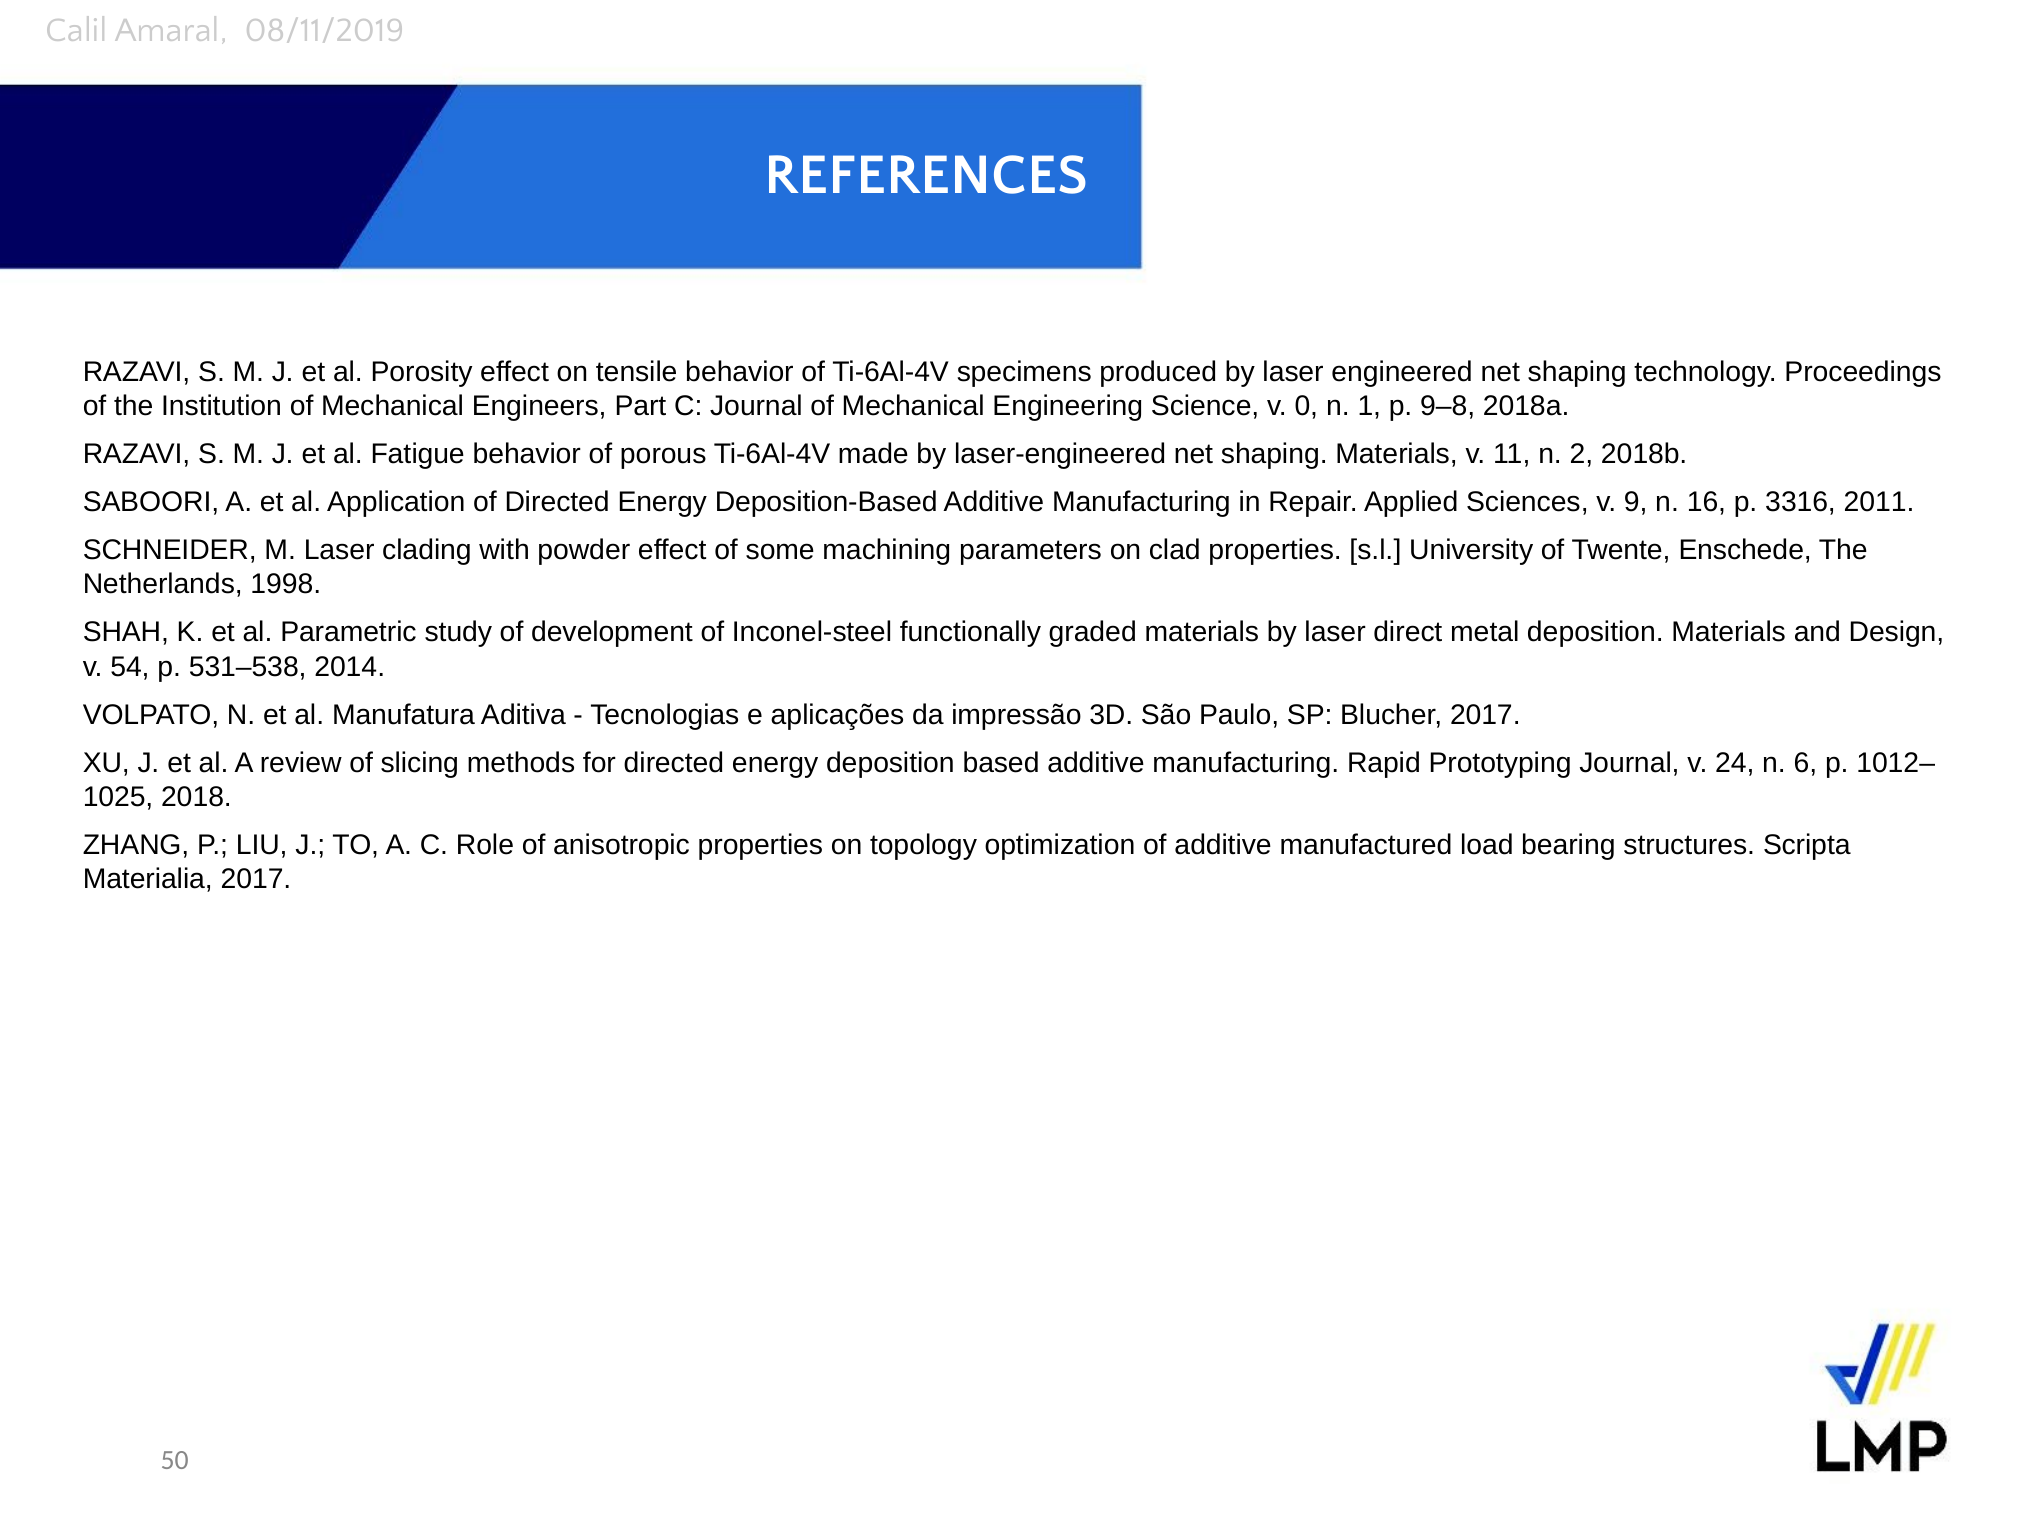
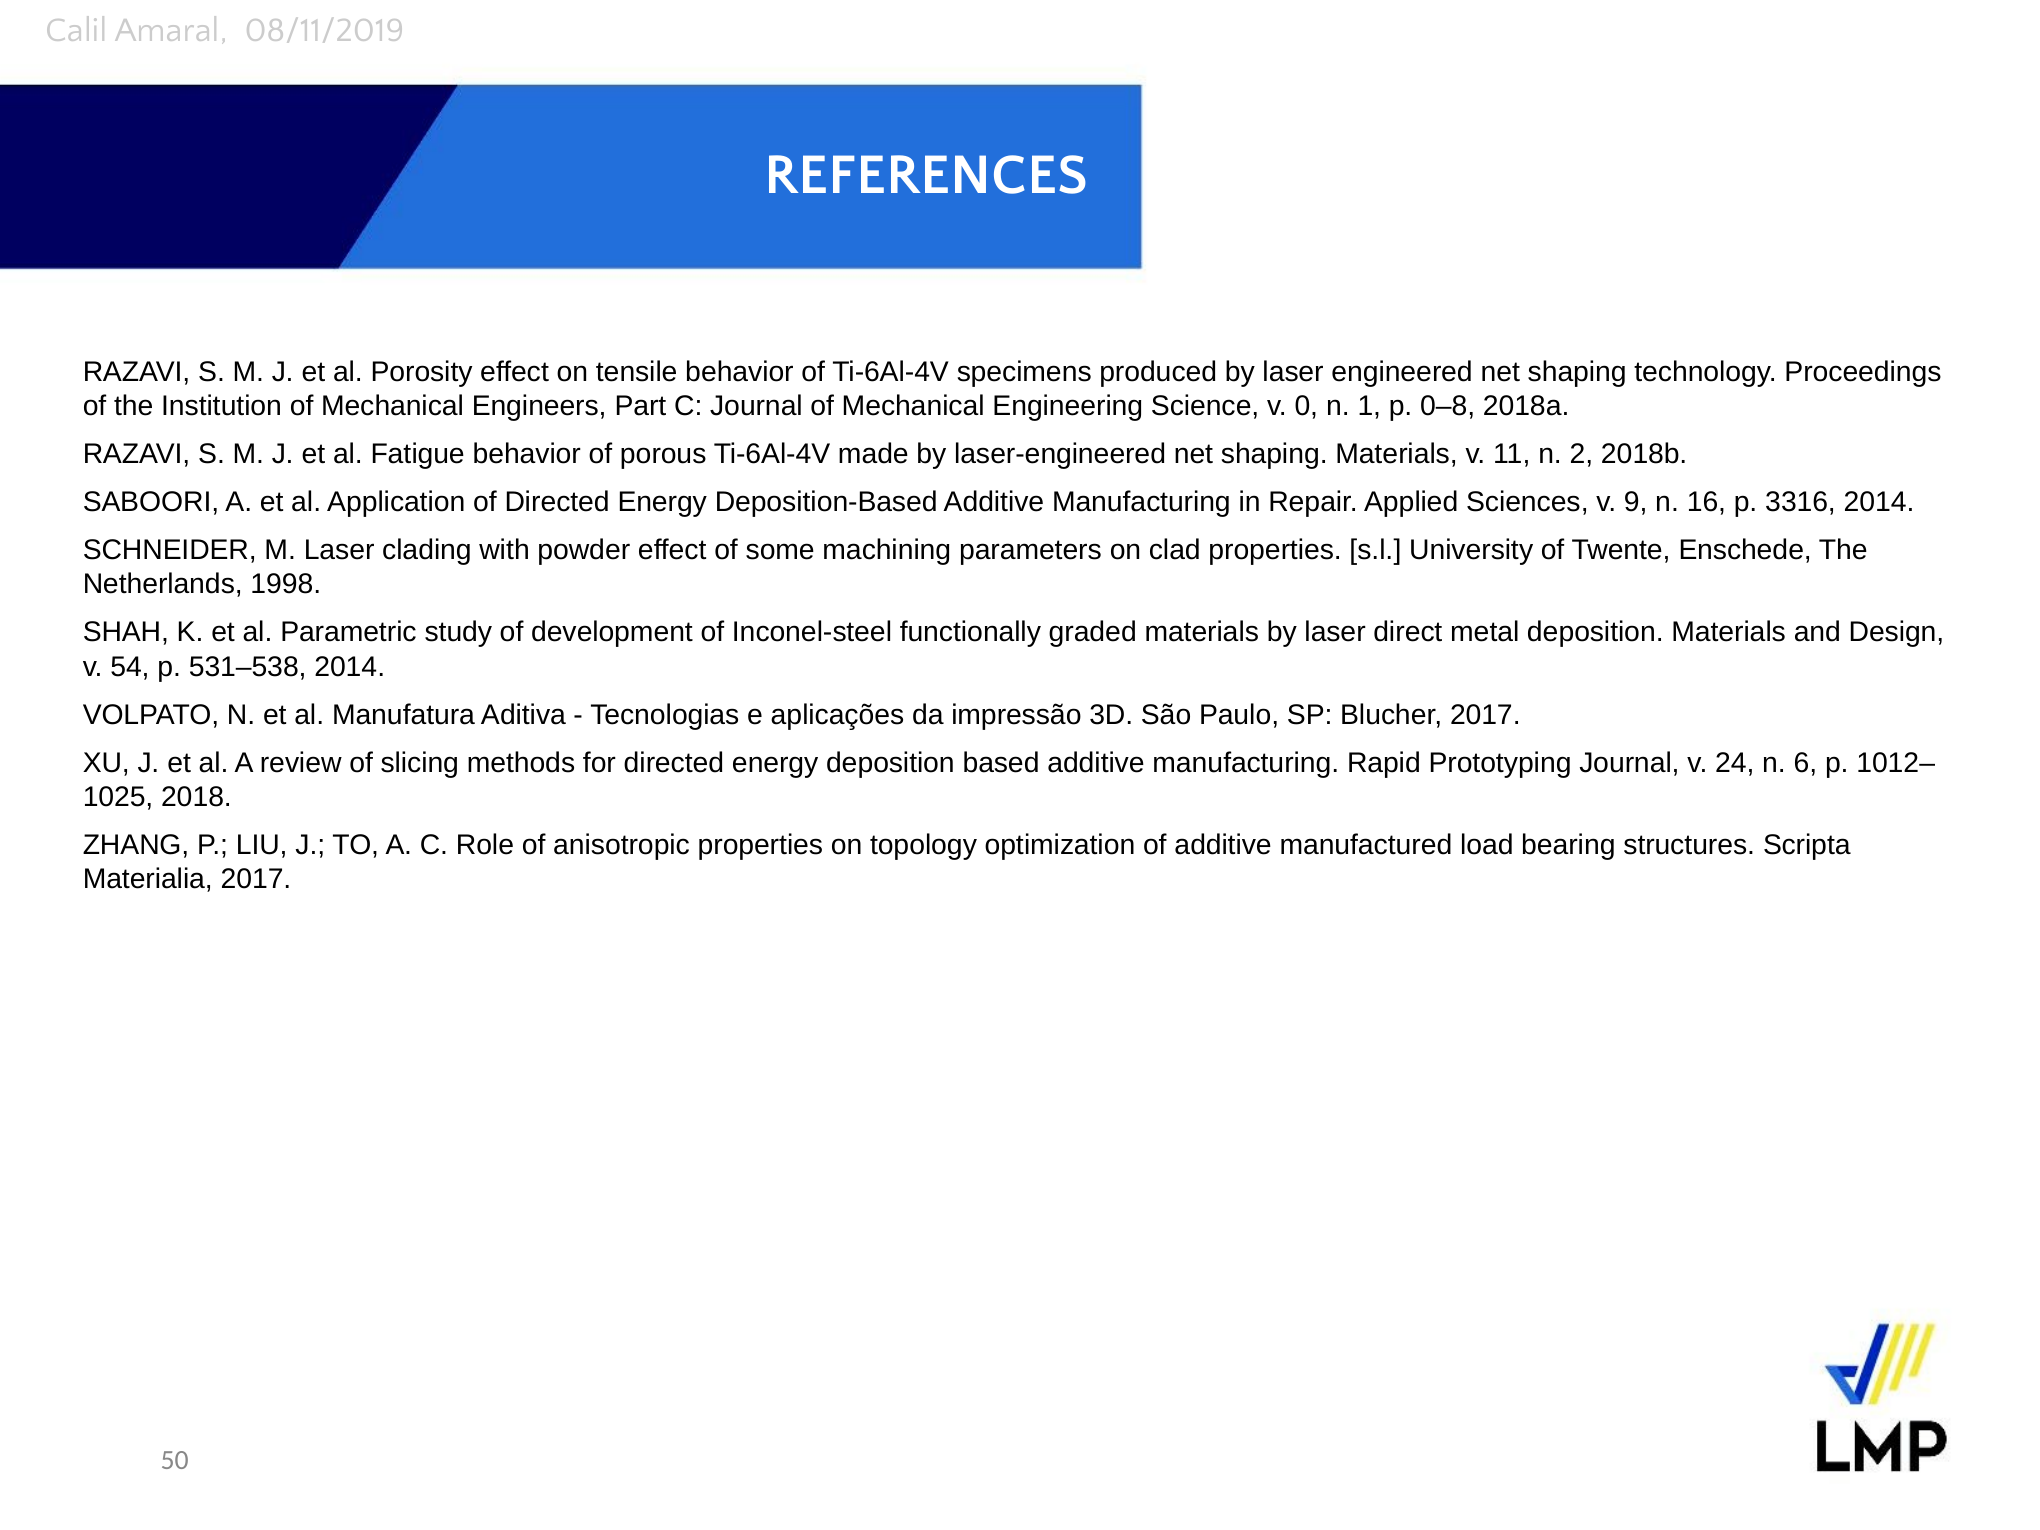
9–8: 9–8 -> 0–8
3316 2011: 2011 -> 2014
